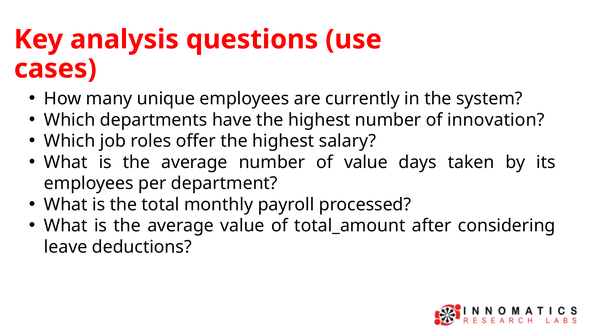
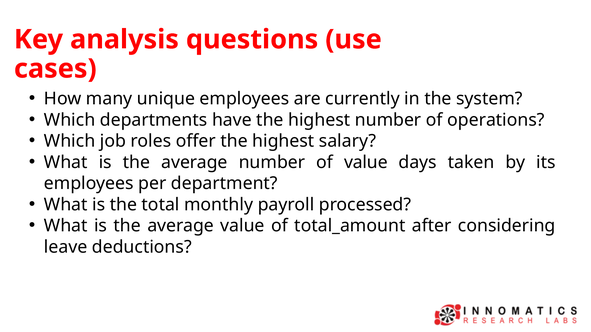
innovation: innovation -> operations
